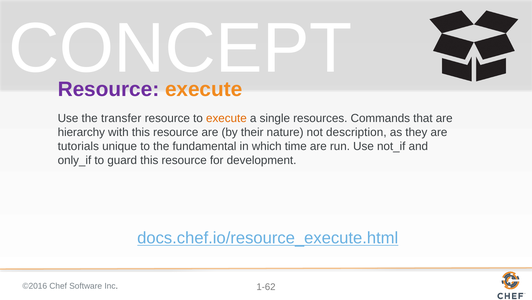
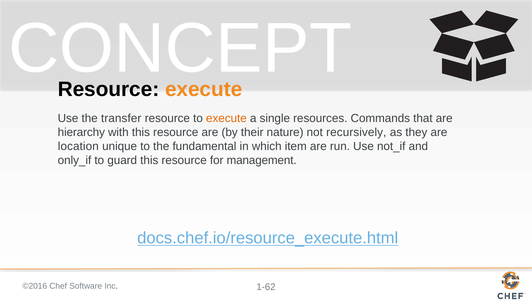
Resource at (108, 89) colour: purple -> black
description: description -> recursively
tutorials: tutorials -> location
time: time -> item
development: development -> management
